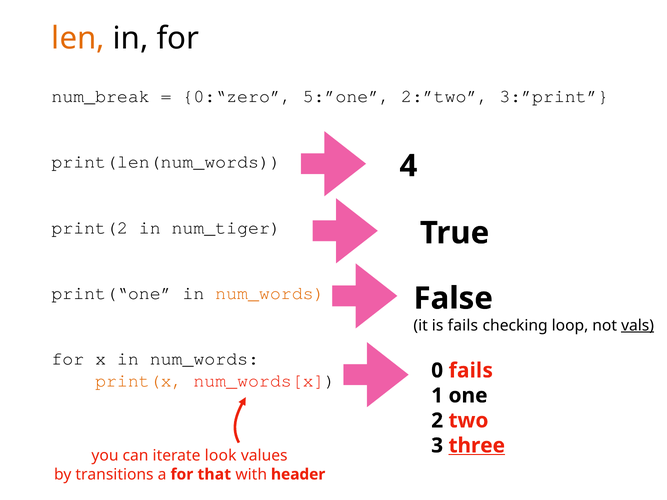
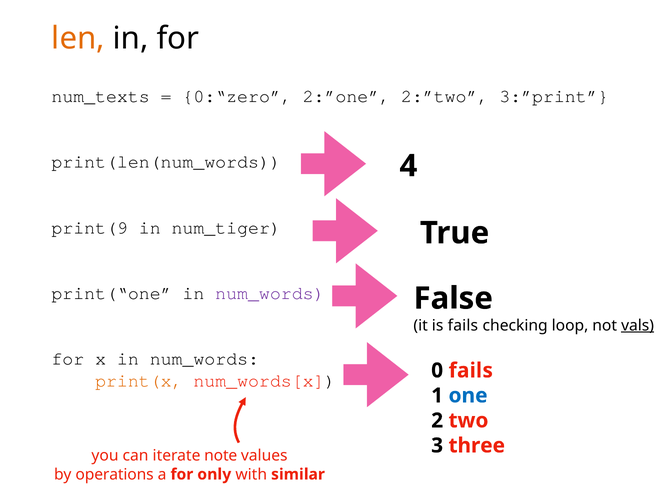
num_break: num_break -> num_texts
5:”one: 5:”one -> 2:”one
print(2: print(2 -> print(9
num_words at (270, 293) colour: orange -> purple
one colour: black -> blue
three underline: present -> none
look: look -> note
transitions: transitions -> operations
that: that -> only
header: header -> similar
